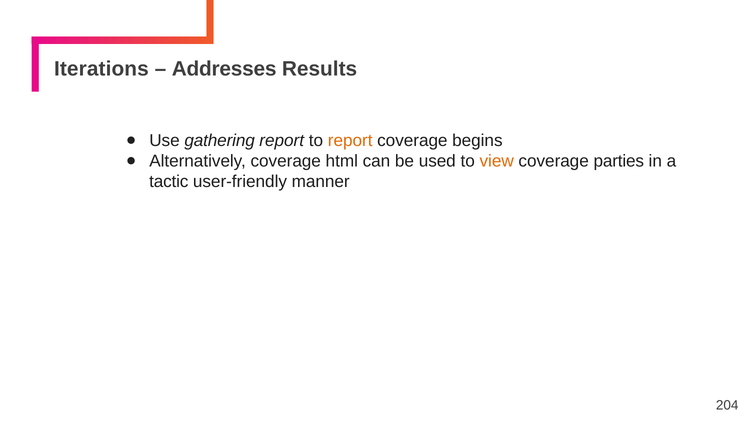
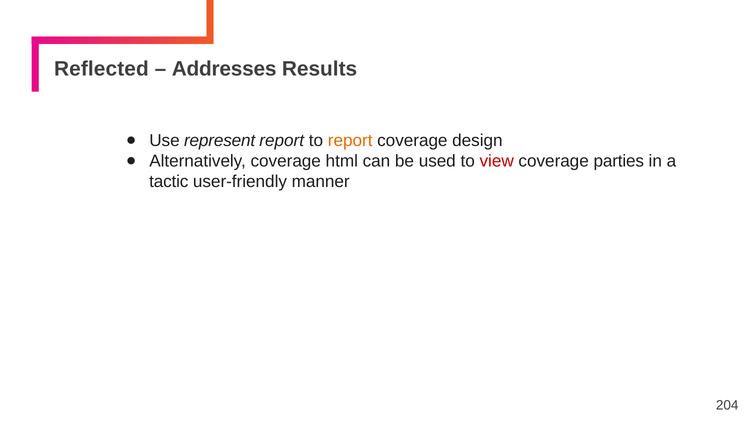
Iterations: Iterations -> Reflected
gathering: gathering -> represent
begins: begins -> design
view colour: orange -> red
